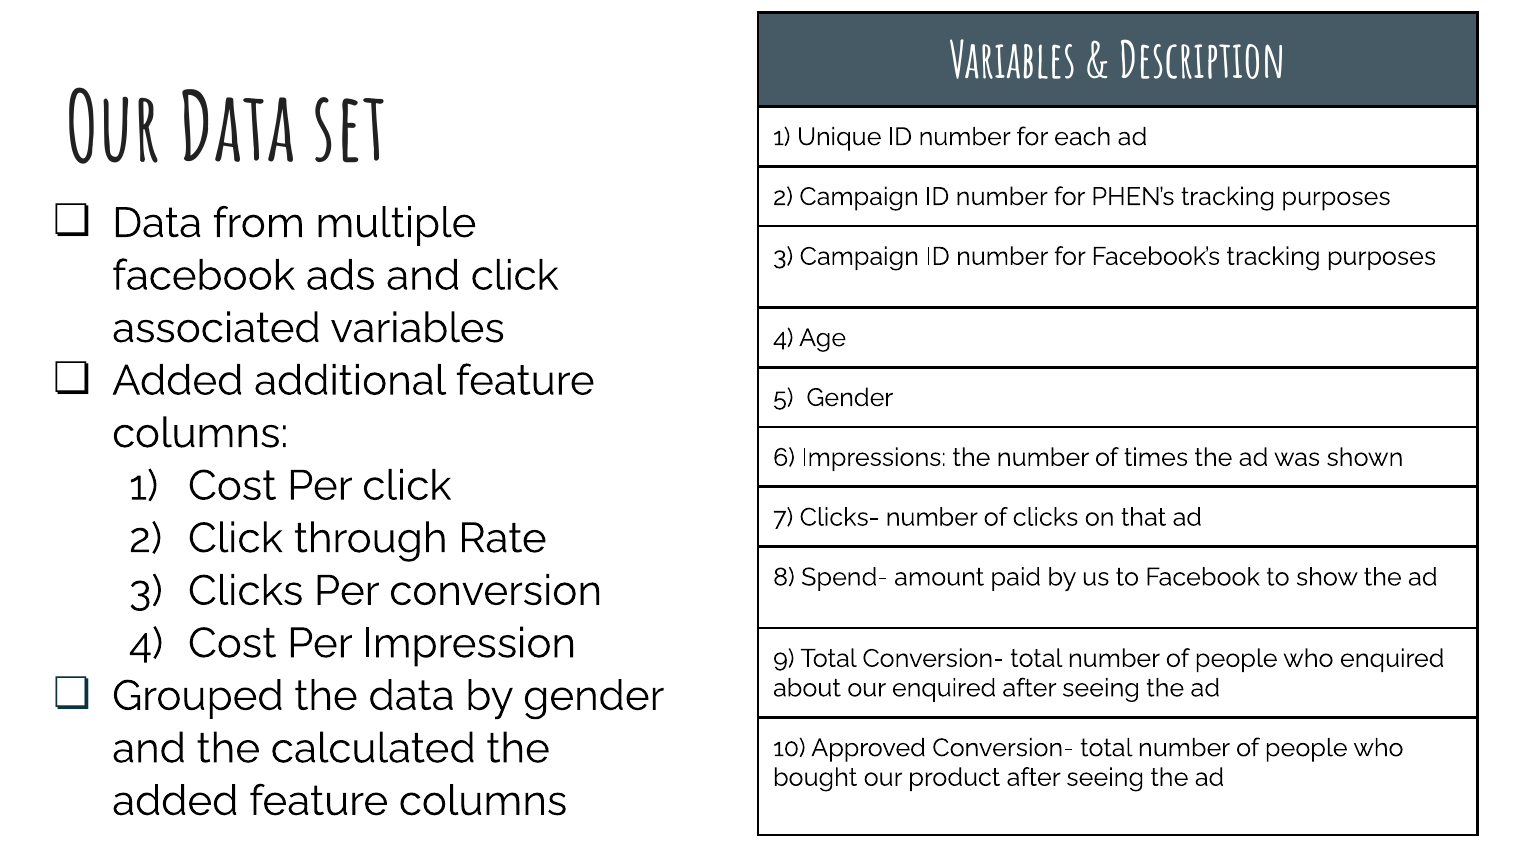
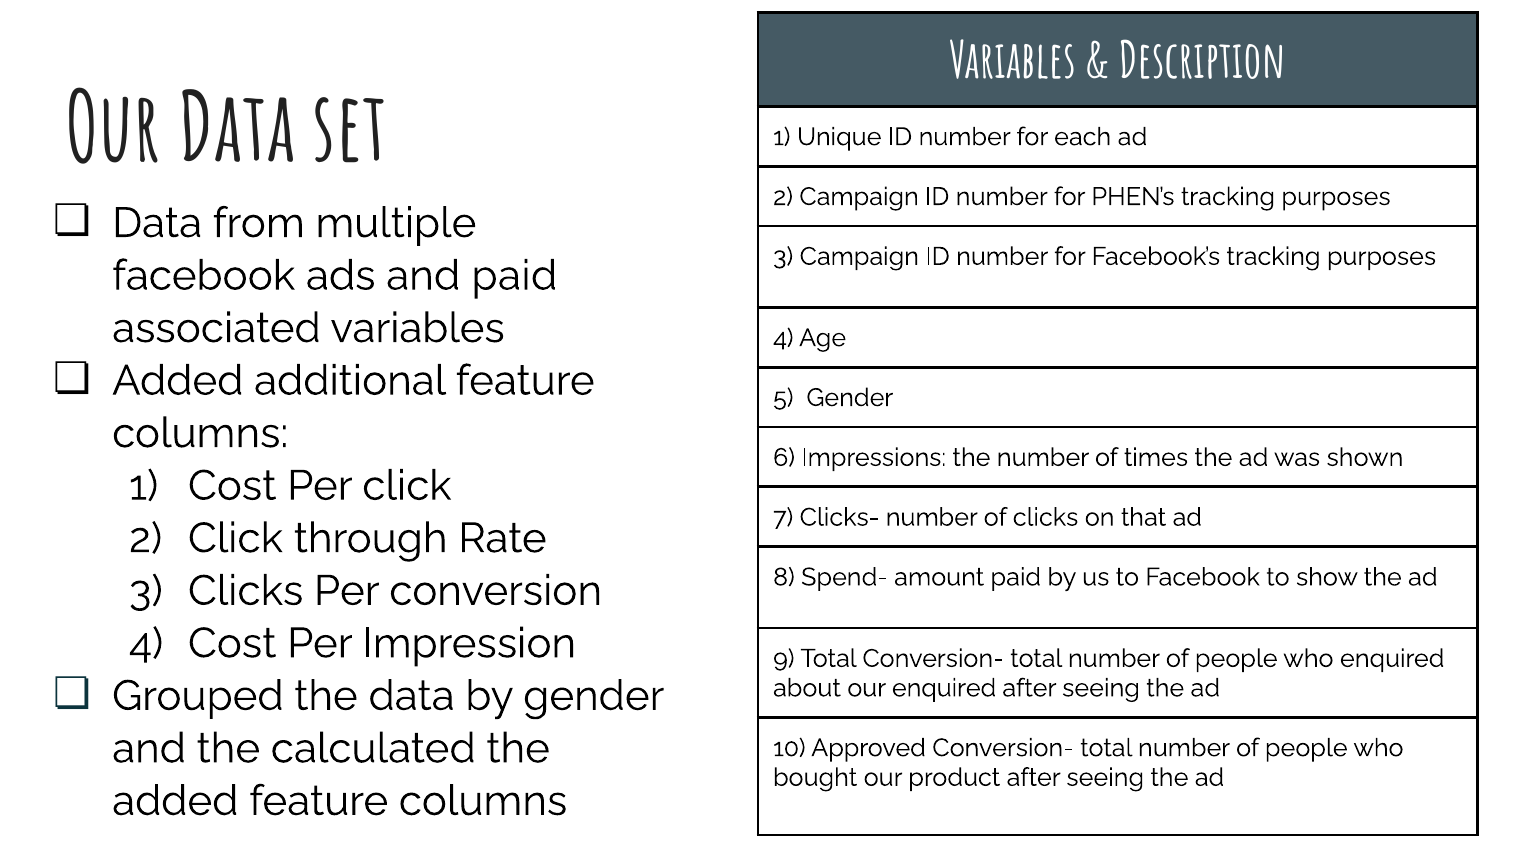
and click: click -> paid
